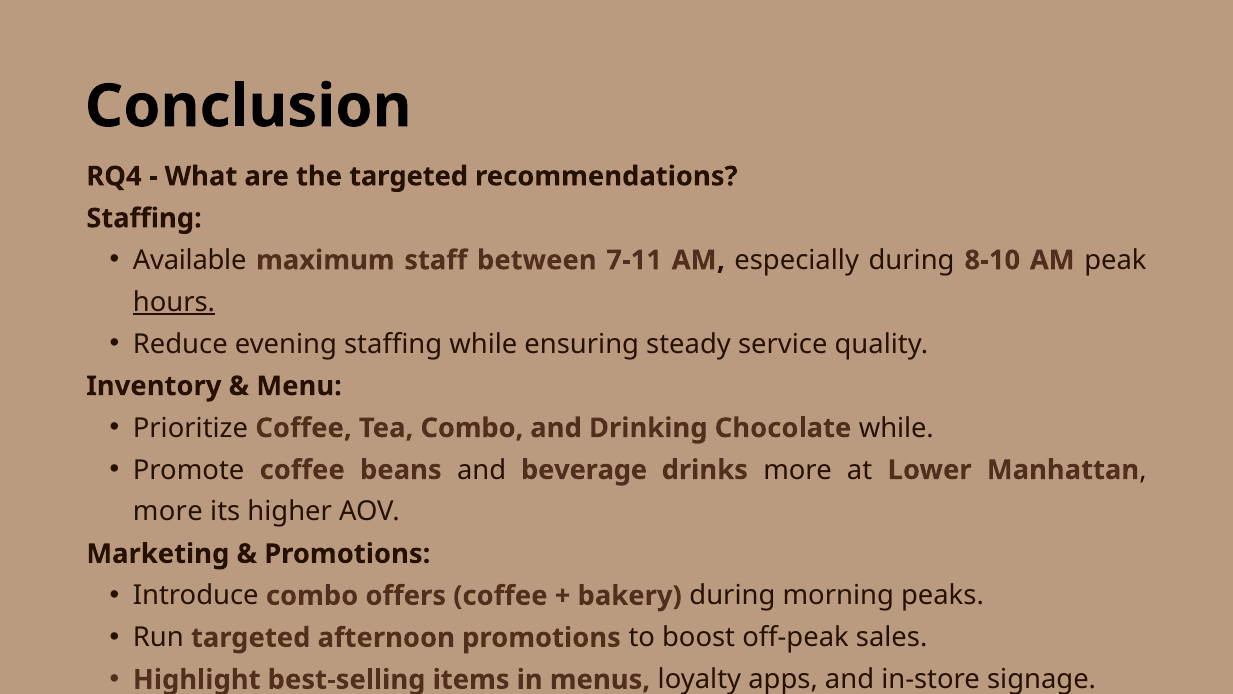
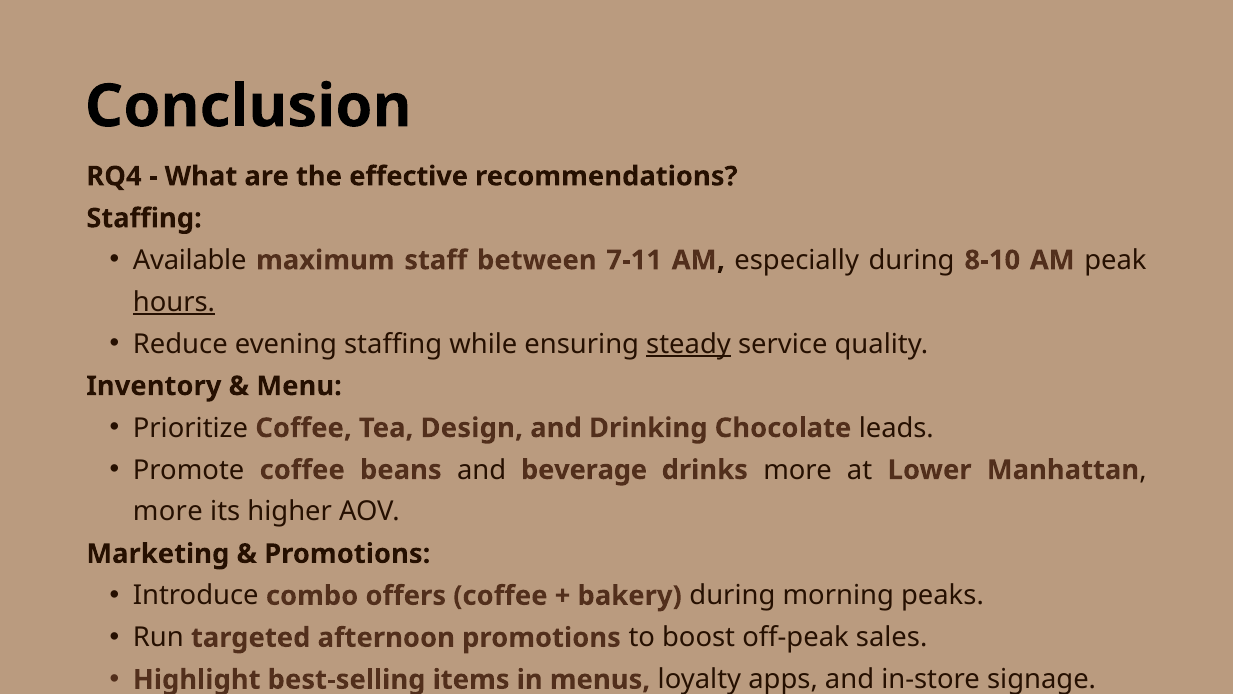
the targeted: targeted -> effective
steady underline: none -> present
Tea Combo: Combo -> Design
Chocolate while: while -> leads
